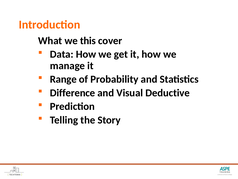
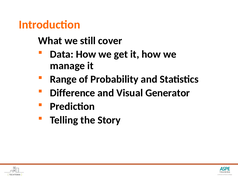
this: this -> still
Deductive: Deductive -> Generator
